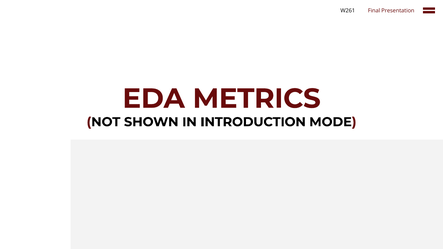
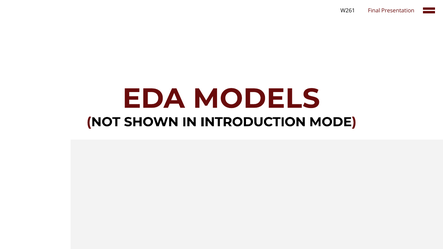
METRICS: METRICS -> MODELS
